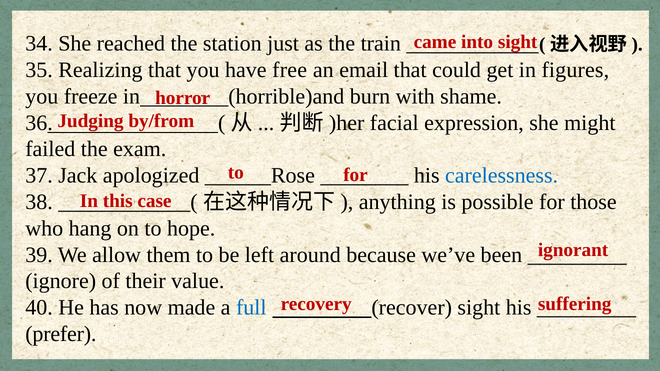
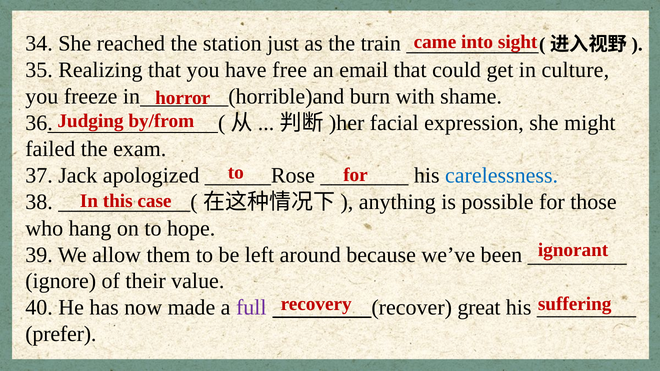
figures: figures -> culture
full colour: blue -> purple
recover sight: sight -> great
